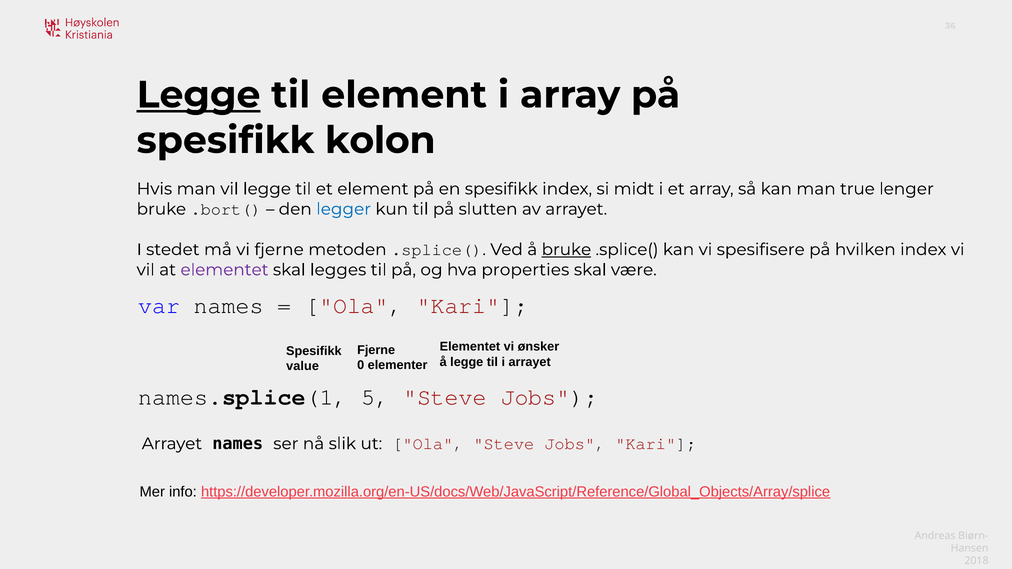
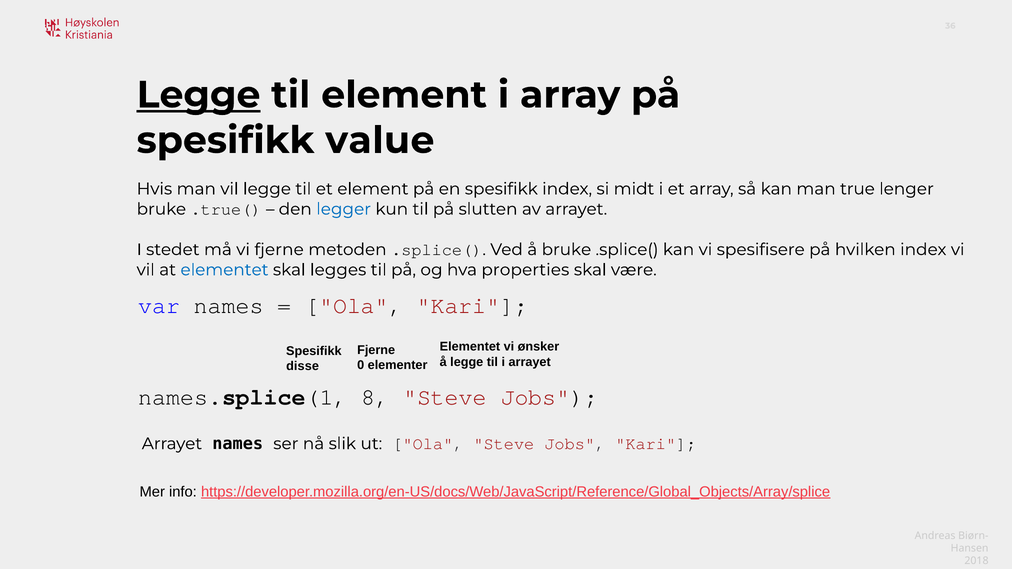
kolon: kolon -> value
.bort(: .bort( -> .true(
bruke at (566, 250) underline: present -> none
elementet at (224, 270) colour: purple -> blue
value: value -> disse
5: 5 -> 8
